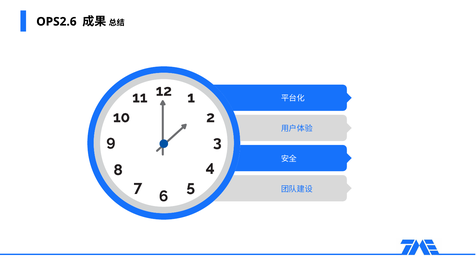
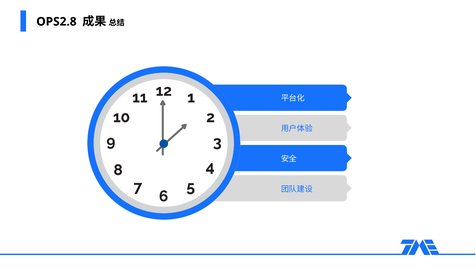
OPS2.6: OPS2.6 -> OPS2.8
